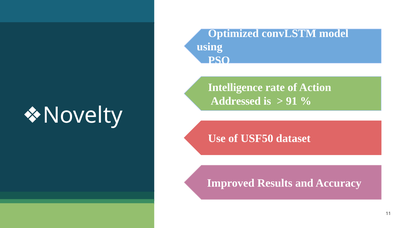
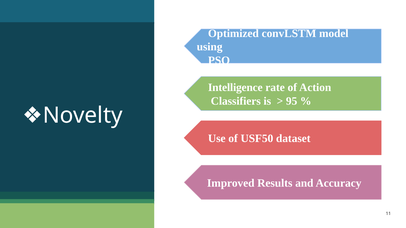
Addressed: Addressed -> Classifiers
91: 91 -> 95
